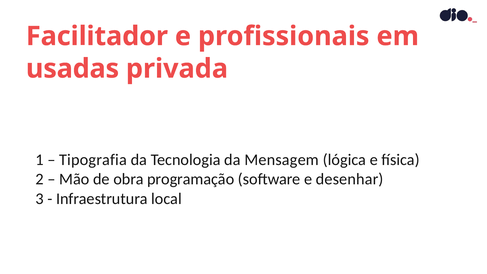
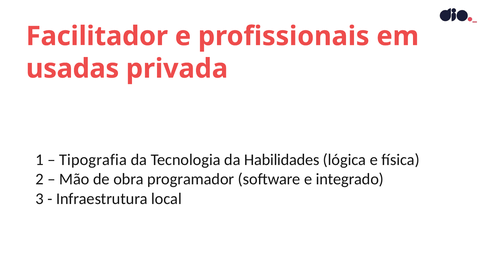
Mensagem: Mensagem -> Habilidades
programação: programação -> programador
desenhar: desenhar -> integrado
